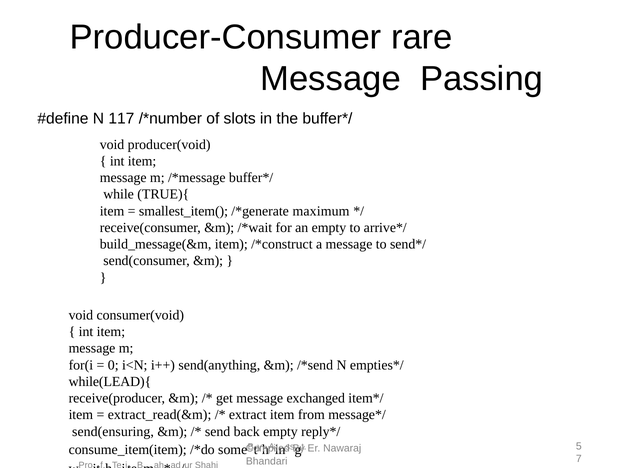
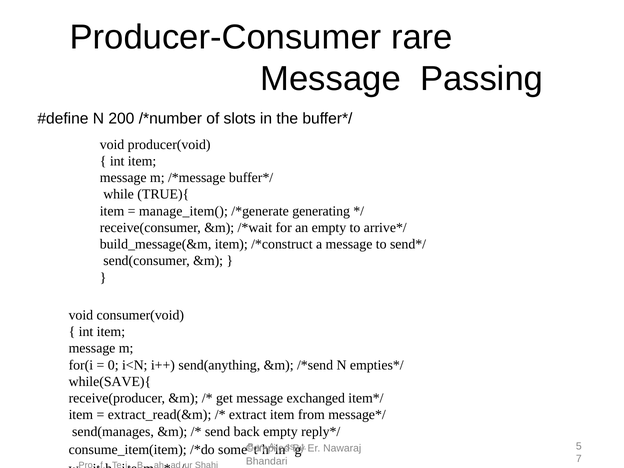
117: 117 -> 200
smallest_item(: smallest_item( -> manage_item(
maximum: maximum -> generating
while(LEAD){: while(LEAD){ -> while(SAVE){
send(ensuring: send(ensuring -> send(manages
